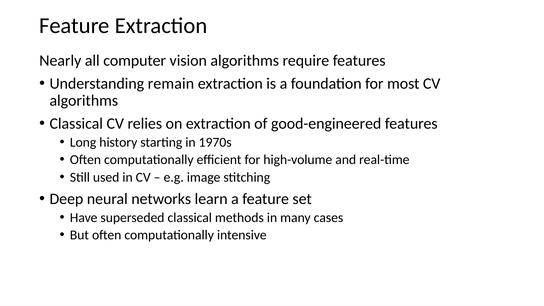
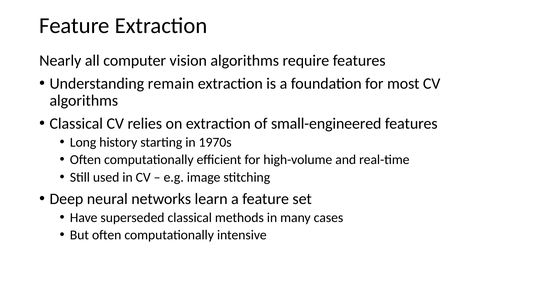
good-engineered: good-engineered -> small-engineered
